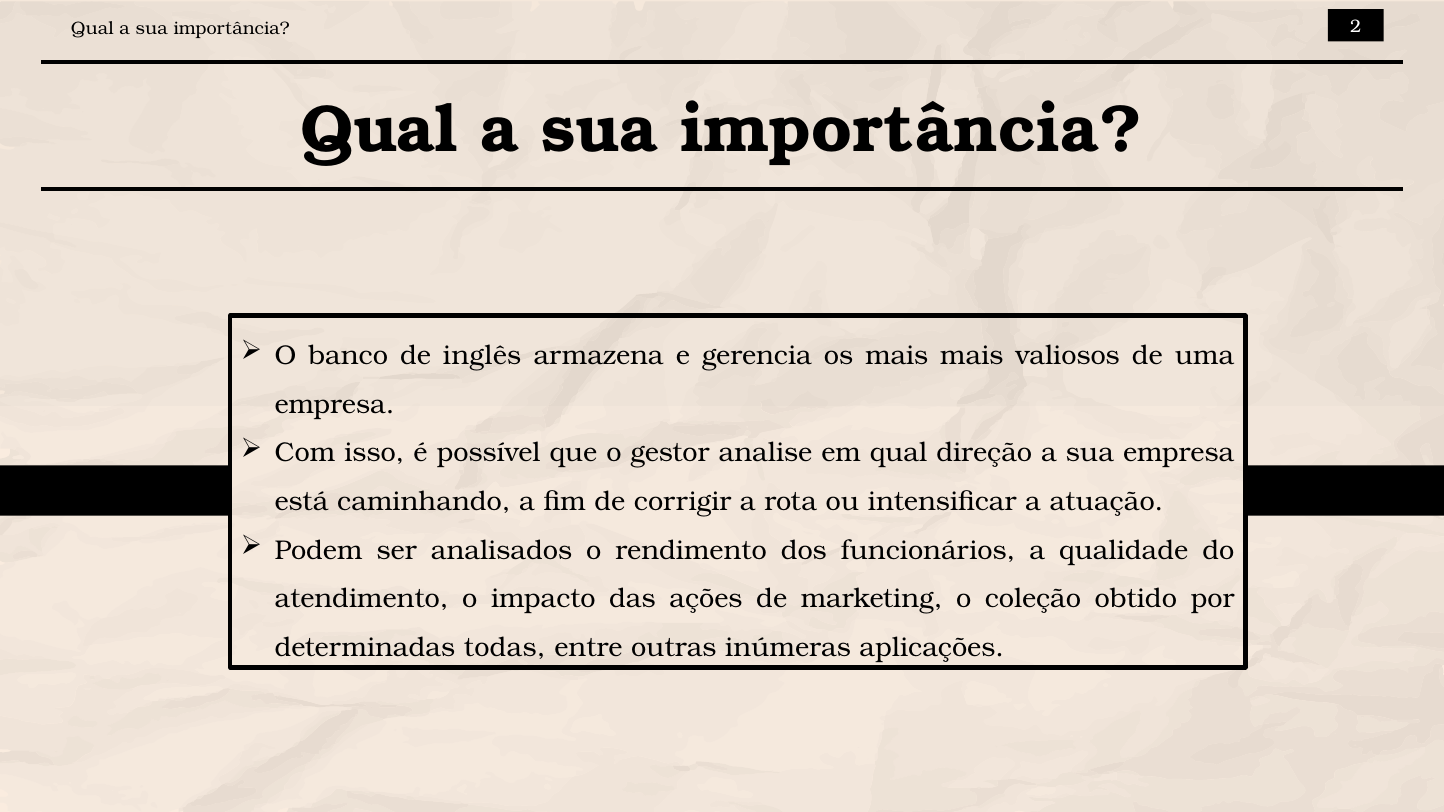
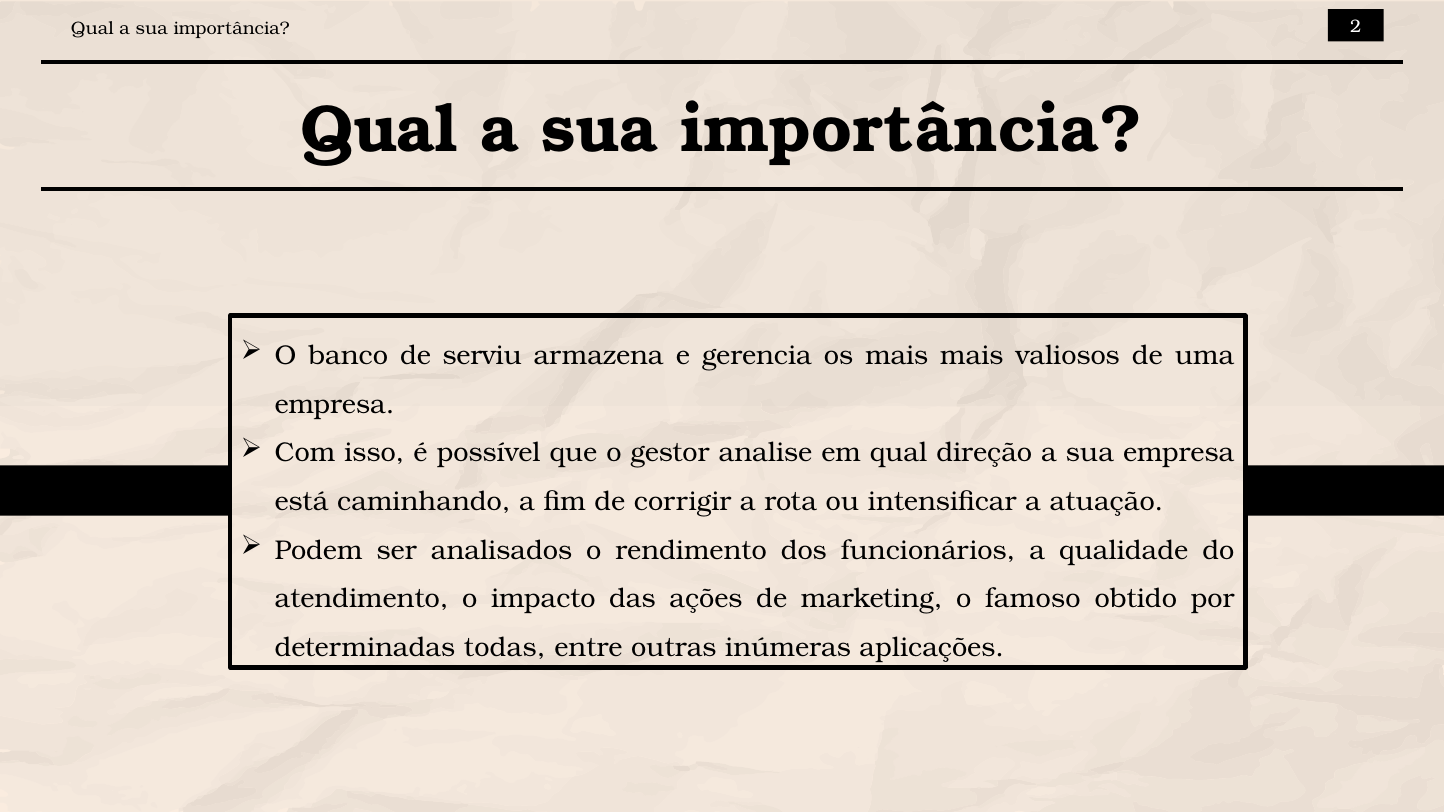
inglês: inglês -> serviu
coleção: coleção -> famoso
